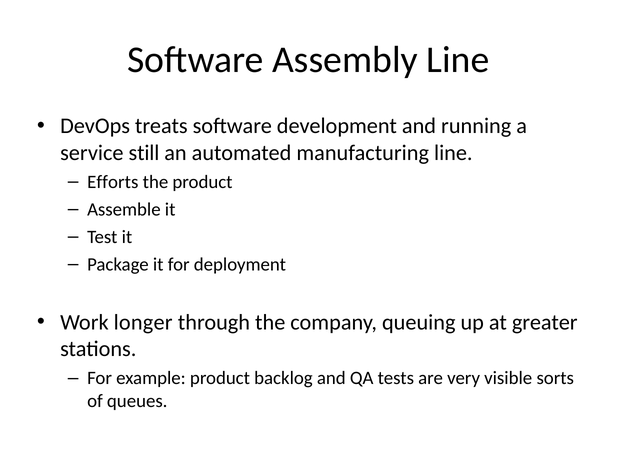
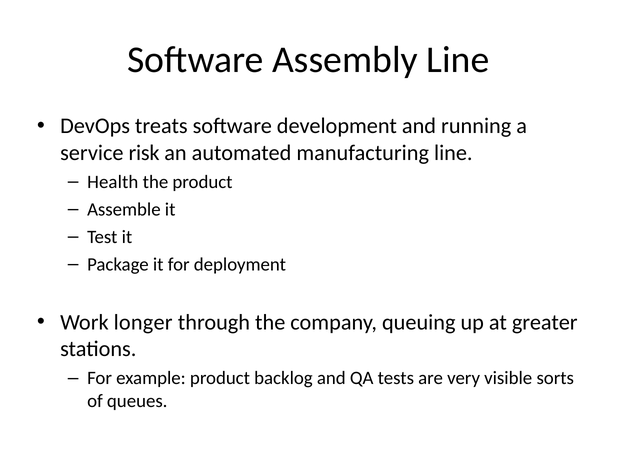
still: still -> risk
Efforts: Efforts -> Health
